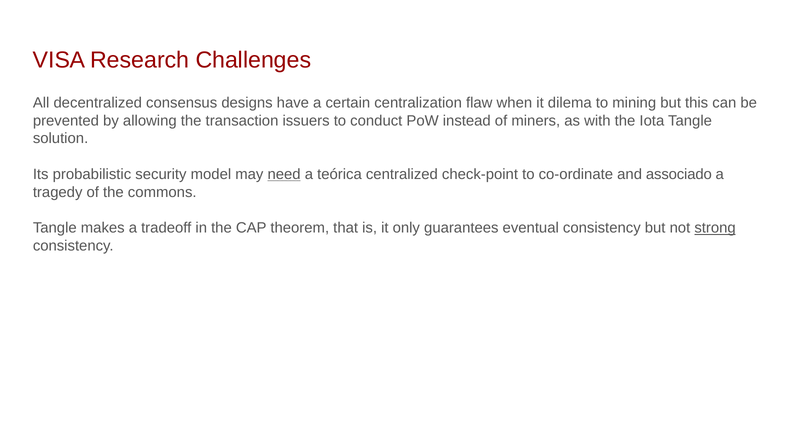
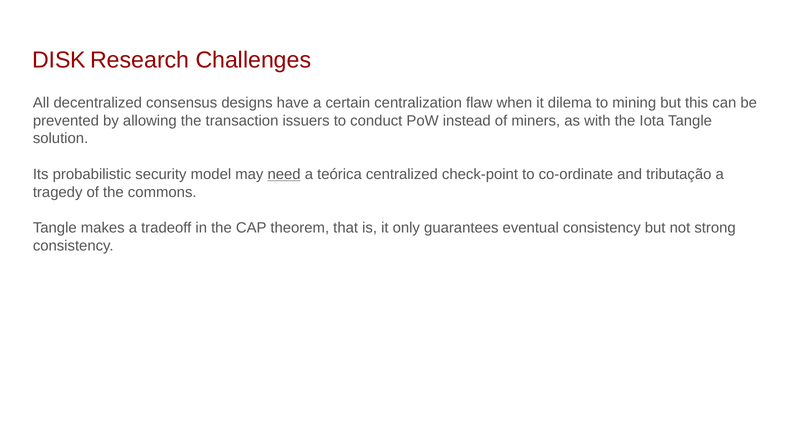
VISA: VISA -> DISK
associado: associado -> tributação
strong underline: present -> none
